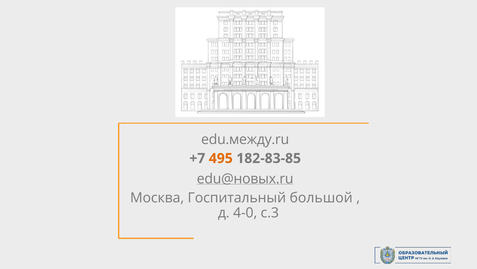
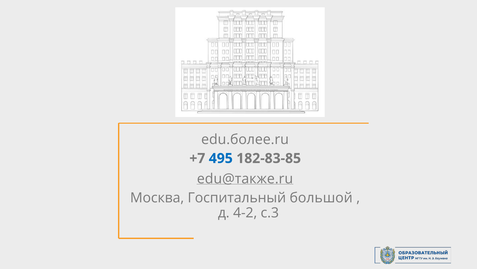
edu.между.ru: edu.между.ru -> edu.более.ru
495 colour: orange -> blue
edu@новых.ru: edu@новых.ru -> edu@также.ru
4-0: 4-0 -> 4-2
